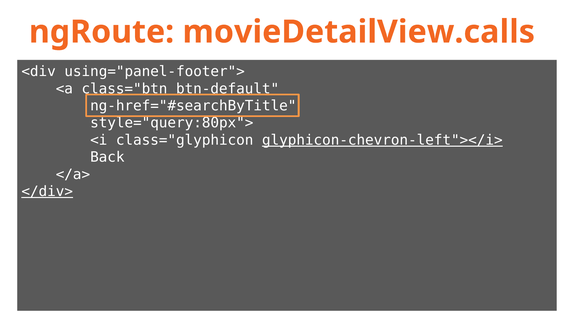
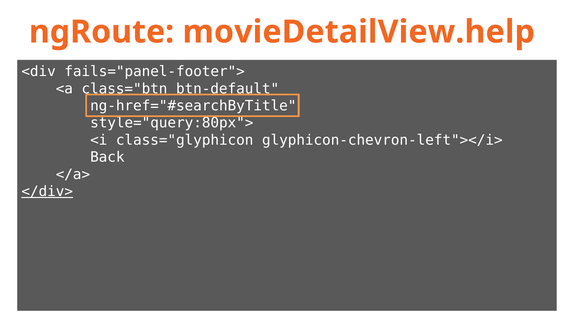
movieDetailView.calls: movieDetailView.calls -> movieDetailView.help
using="panel-footer">: using="panel-footer"> -> fails="panel-footer">
glyphicon-chevron-left"></i> underline: present -> none
